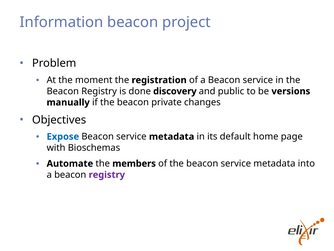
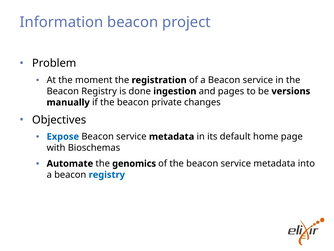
discovery: discovery -> ingestion
public: public -> pages
members: members -> genomics
registry at (107, 174) colour: purple -> blue
